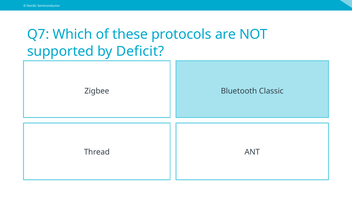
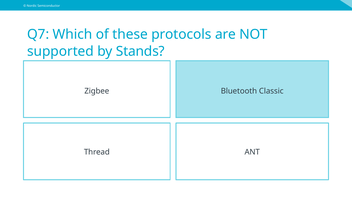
Deficit: Deficit -> Stands
